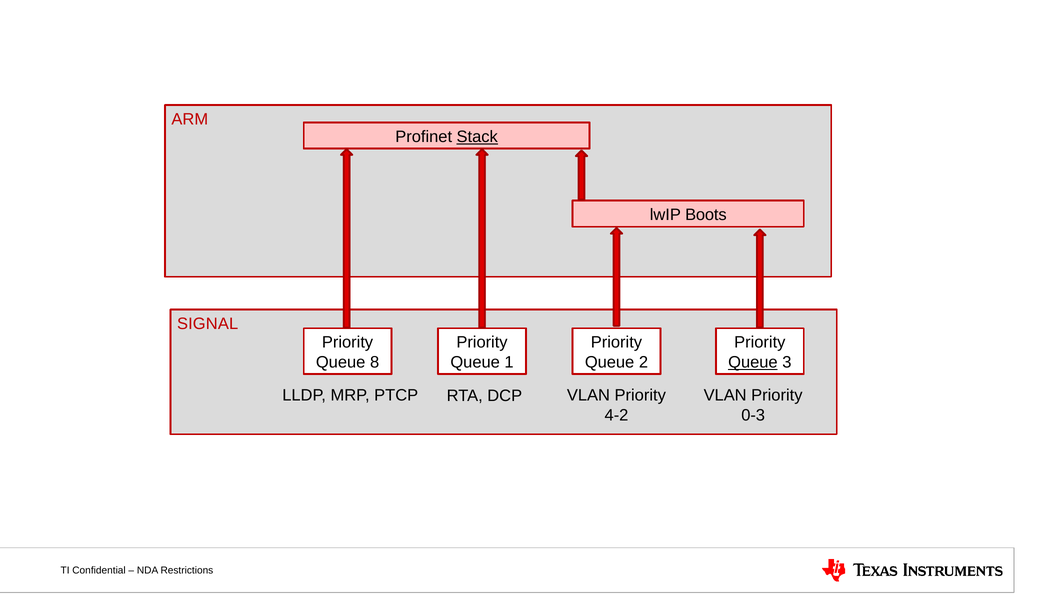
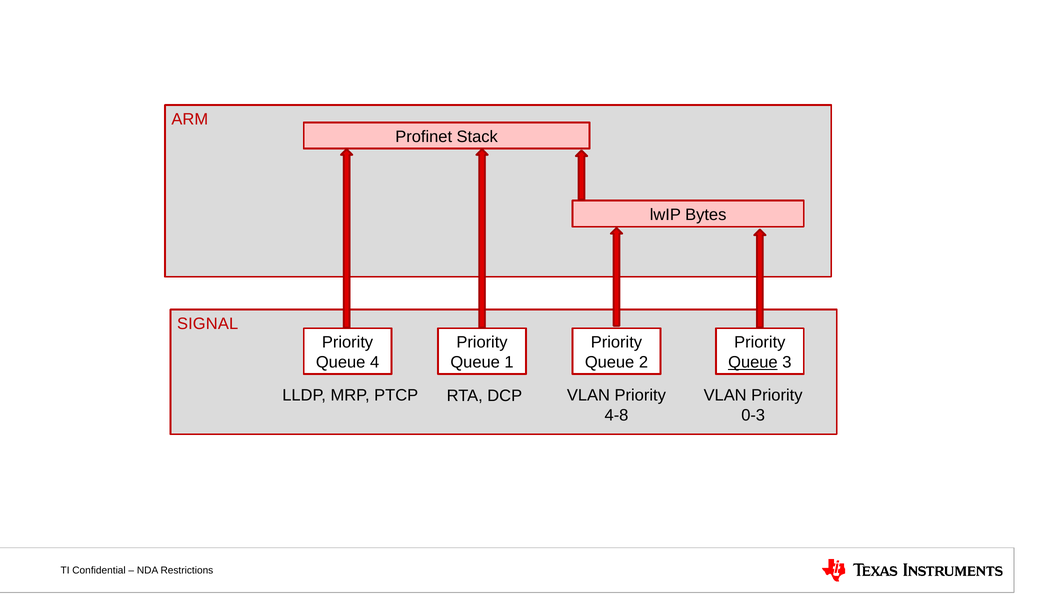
Stack underline: present -> none
Boots: Boots -> Bytes
8: 8 -> 4
4-2: 4-2 -> 4-8
